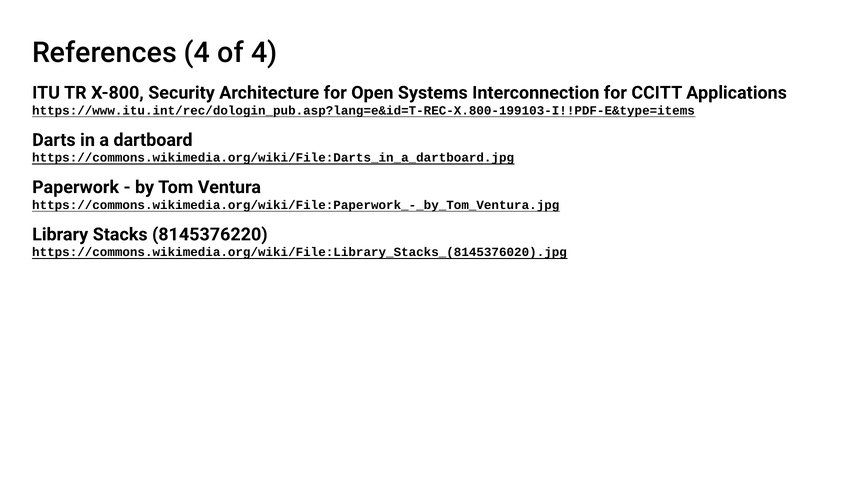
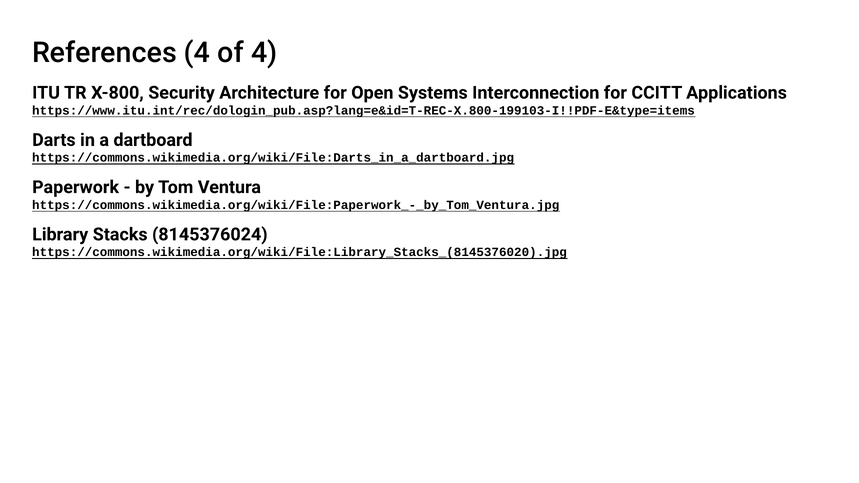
8145376220: 8145376220 -> 8145376024
